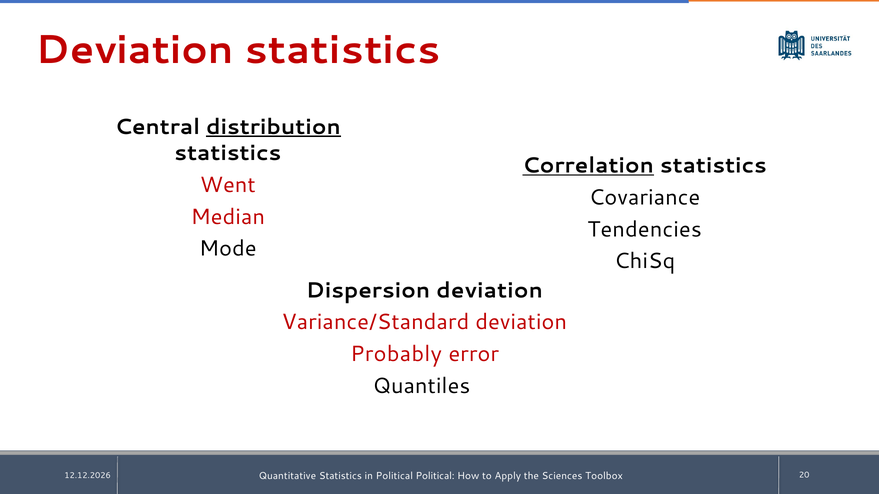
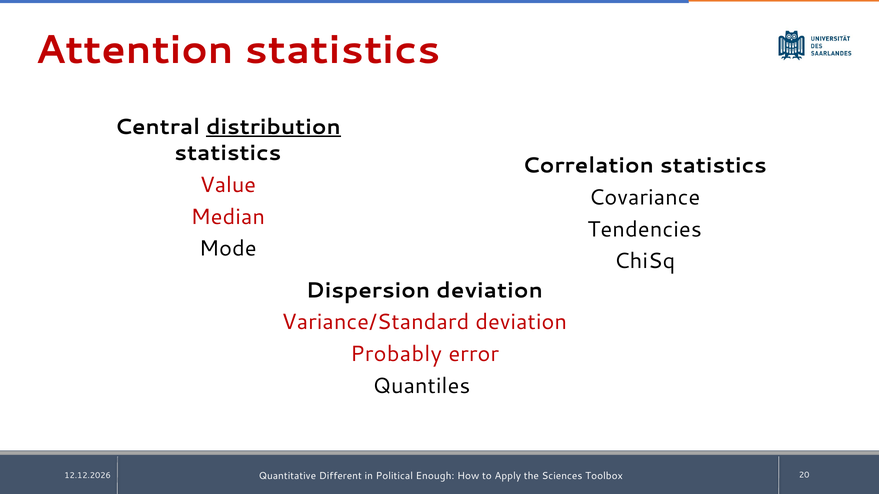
Deviation at (135, 50): Deviation -> Attention
Correlation underline: present -> none
Went: Went -> Value
Quantitative Statistics: Statistics -> Different
Political Political: Political -> Enough
